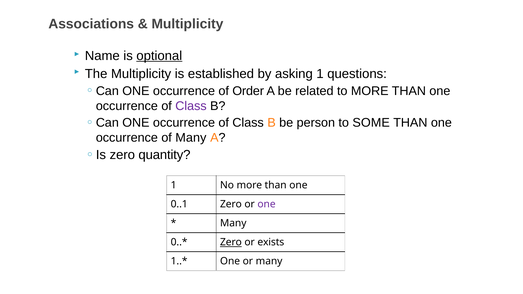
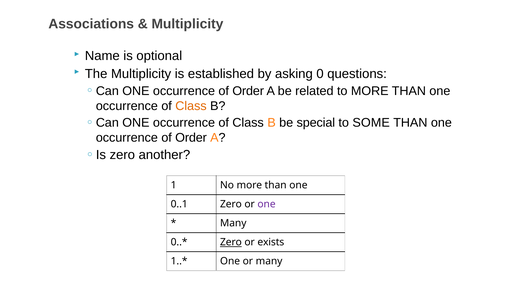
optional underline: present -> none
asking 1: 1 -> 0
Class at (191, 106) colour: purple -> orange
person: person -> special
Many at (191, 138): Many -> Order
quantity: quantity -> another
